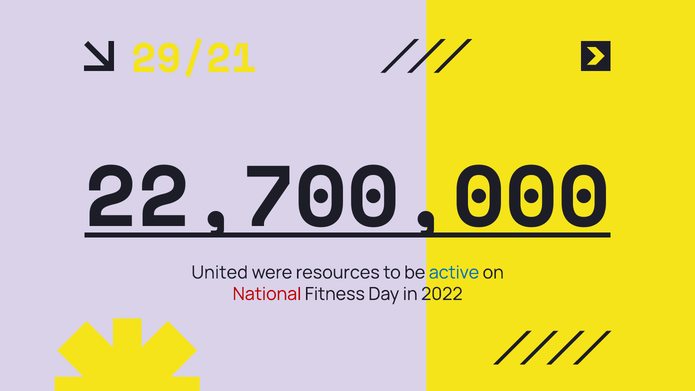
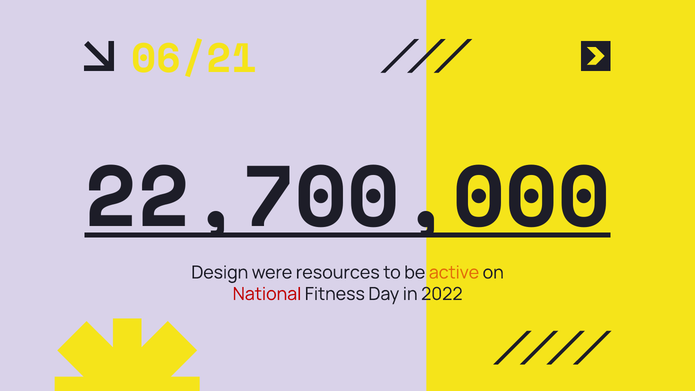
29/21: 29/21 -> 06/21
United: United -> Design
active colour: blue -> orange
